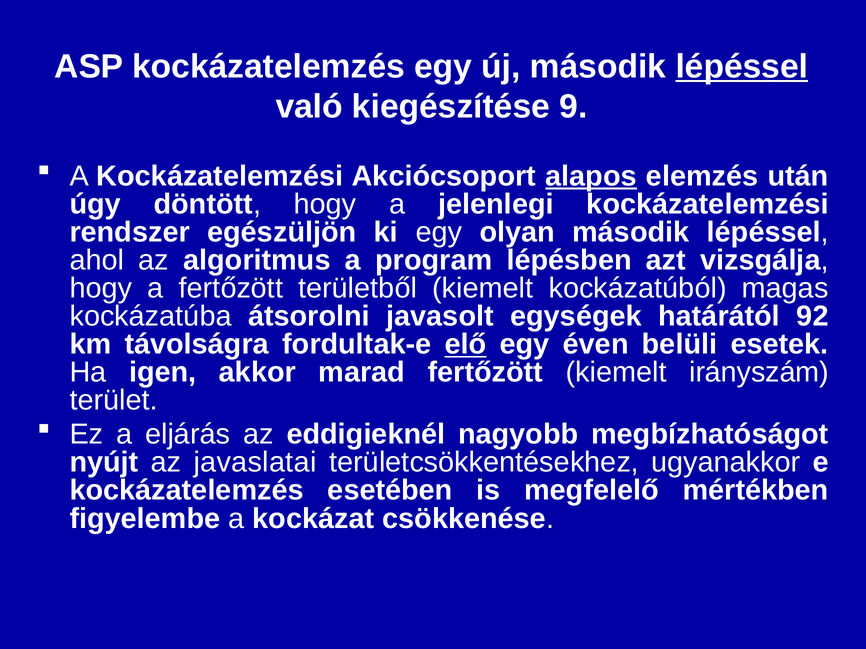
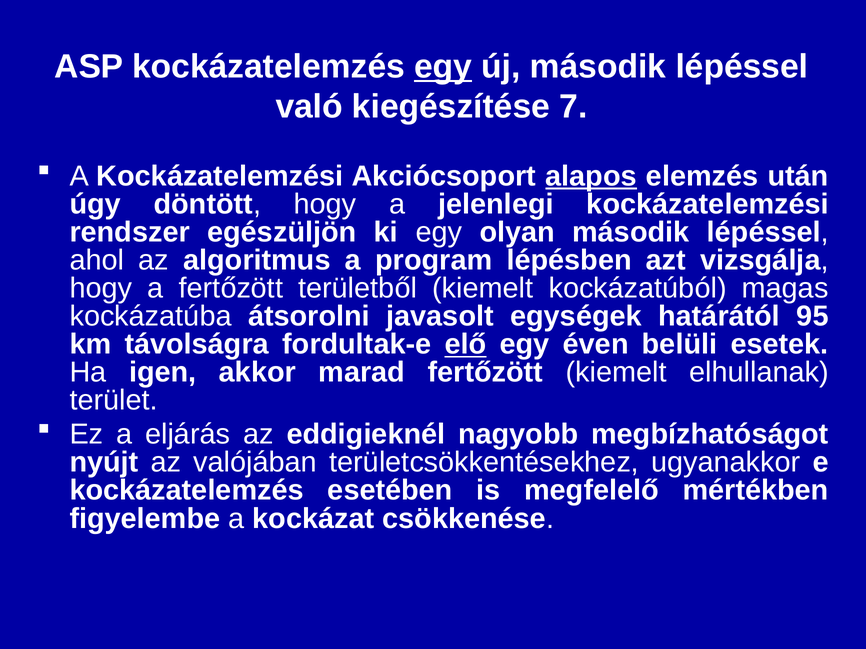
egy at (443, 67) underline: none -> present
lépéssel at (742, 67) underline: present -> none
9: 9 -> 7
92: 92 -> 95
irányszám: irányszám -> elhullanak
javaslatai: javaslatai -> valójában
